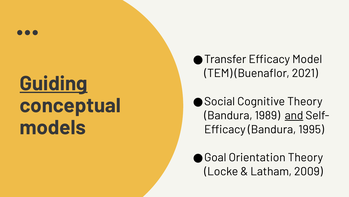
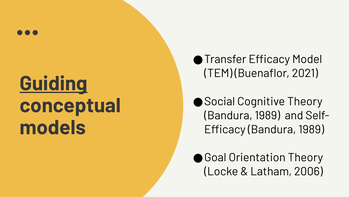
and underline: present -> none
Efficacy Bandura 1995: 1995 -> 1989
2009: 2009 -> 2006
